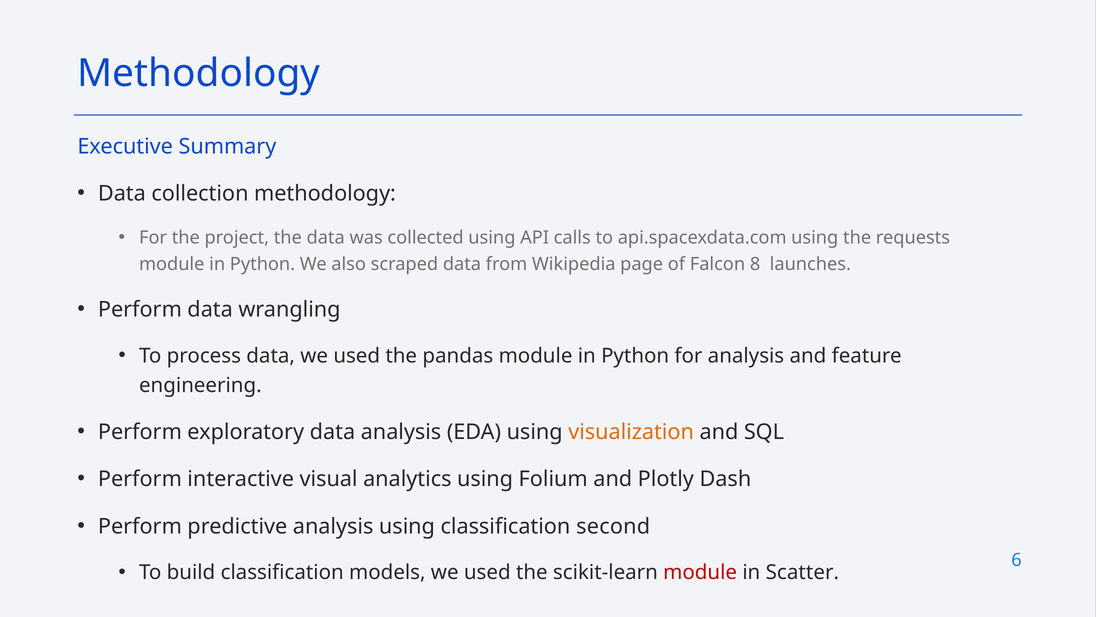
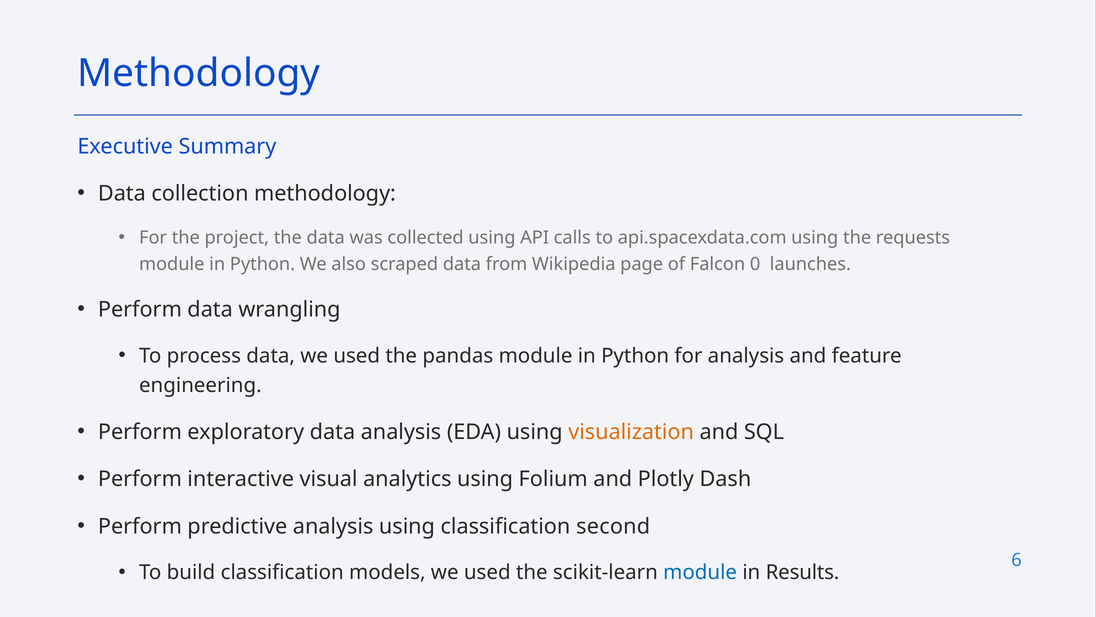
8: 8 -> 0
module at (700, 572) colour: red -> blue
Scatter: Scatter -> Results
